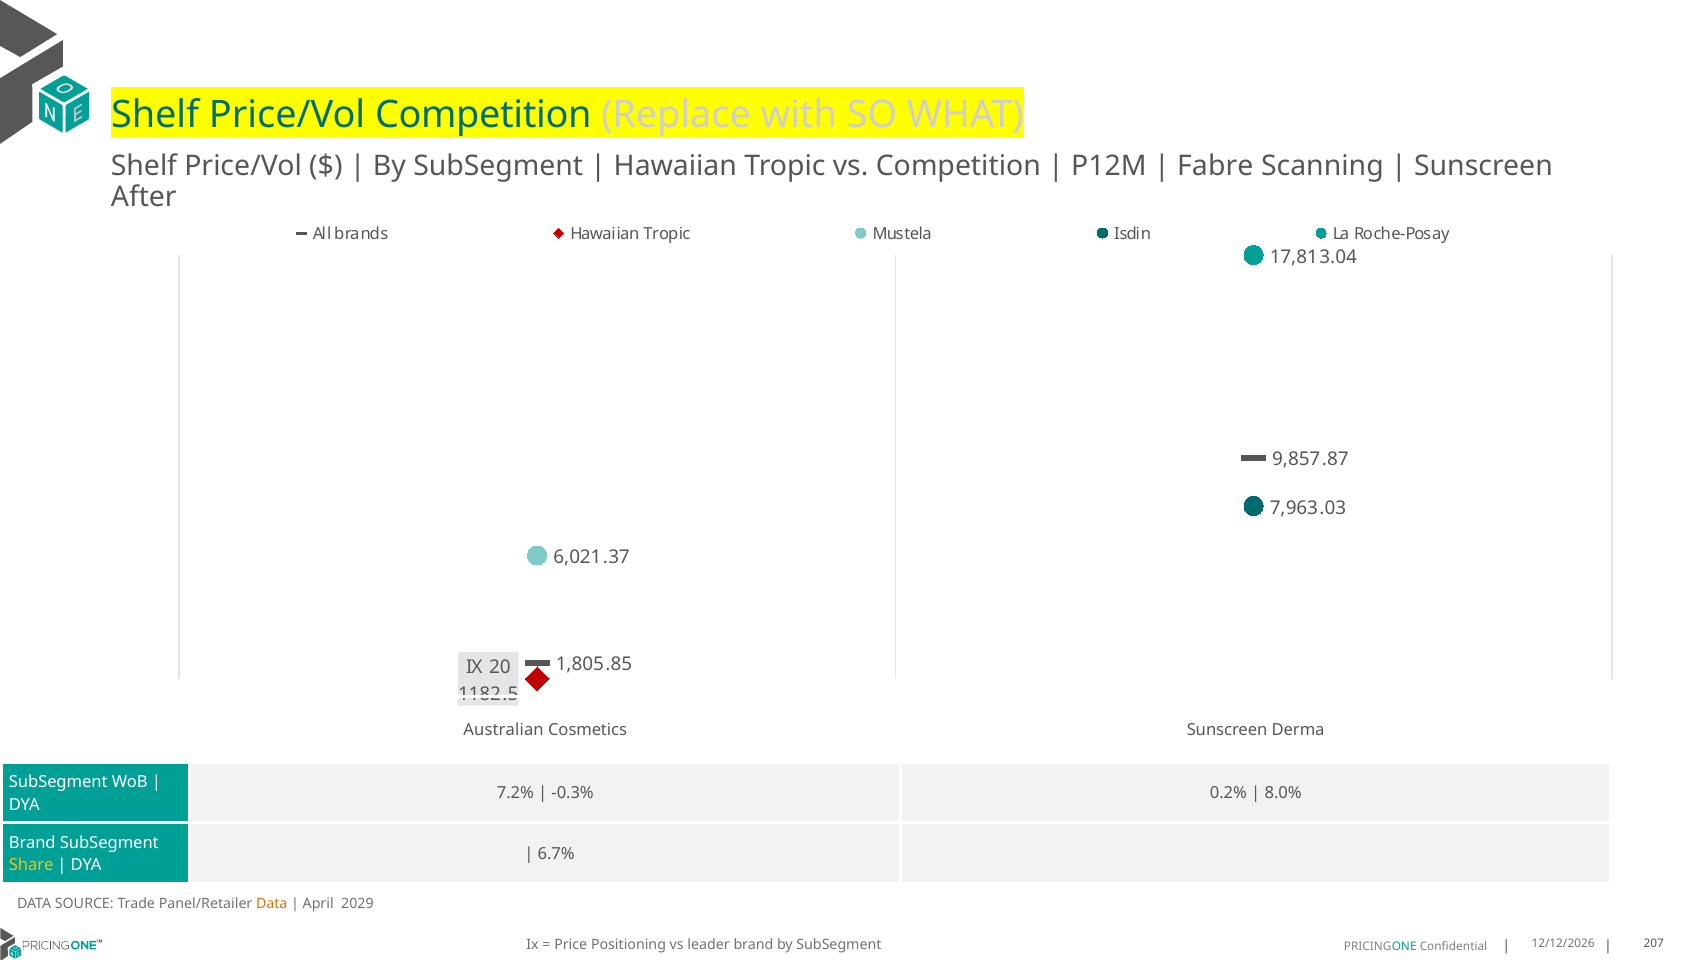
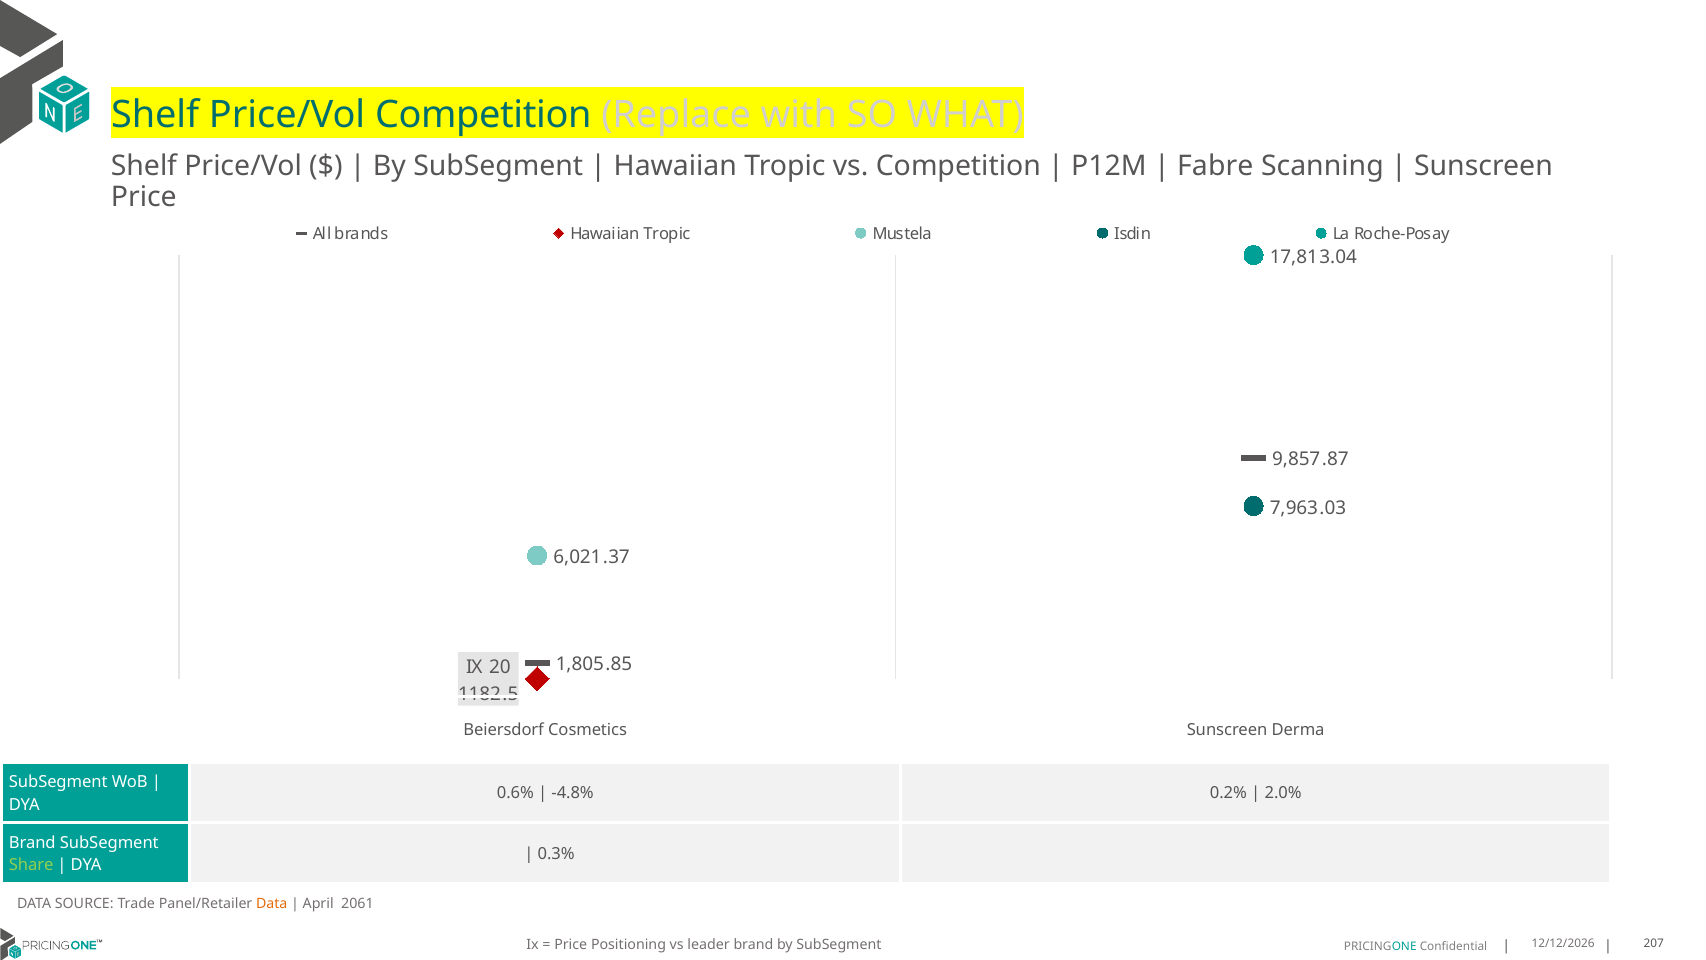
After at (144, 197): After -> Price
Australian: Australian -> Beiersdorf
7.2%: 7.2% -> 0.6%
-0.3%: -0.3% -> -4.8%
8.0%: 8.0% -> 2.0%
6.7%: 6.7% -> 0.3%
Share colour: yellow -> light green
2029: 2029 -> 2061
